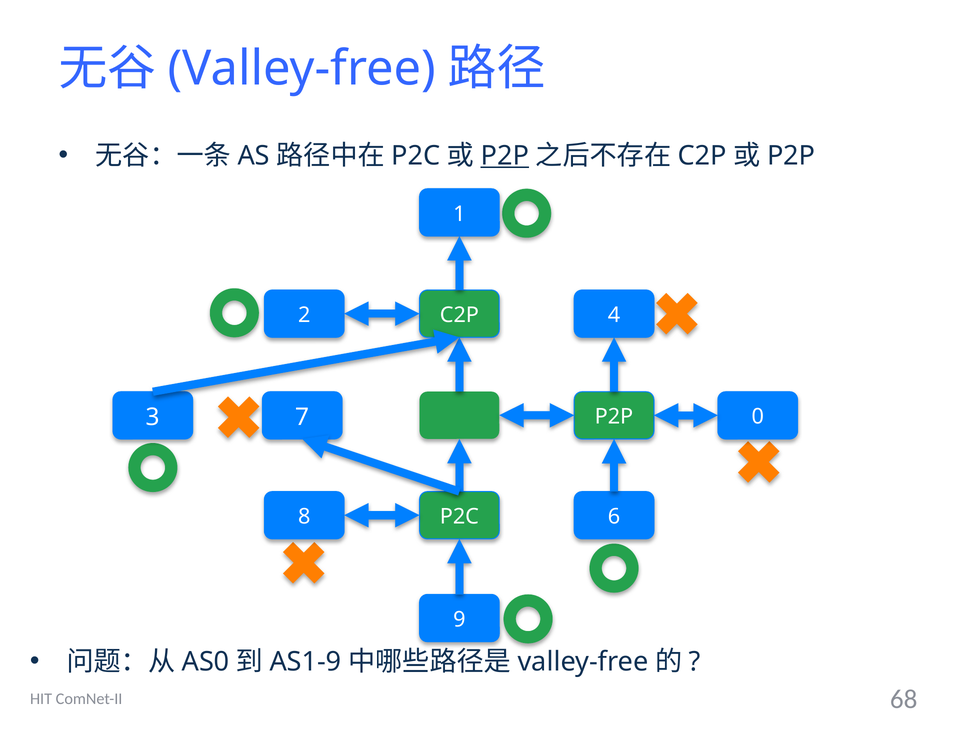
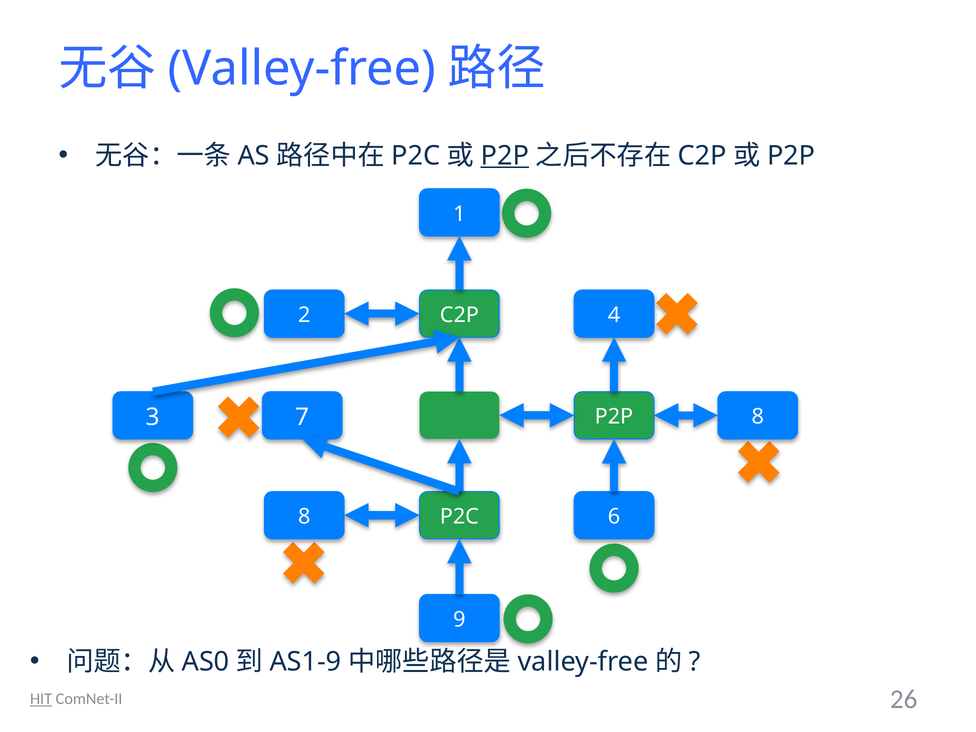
3 0: 0 -> 8
HIT underline: none -> present
68: 68 -> 26
